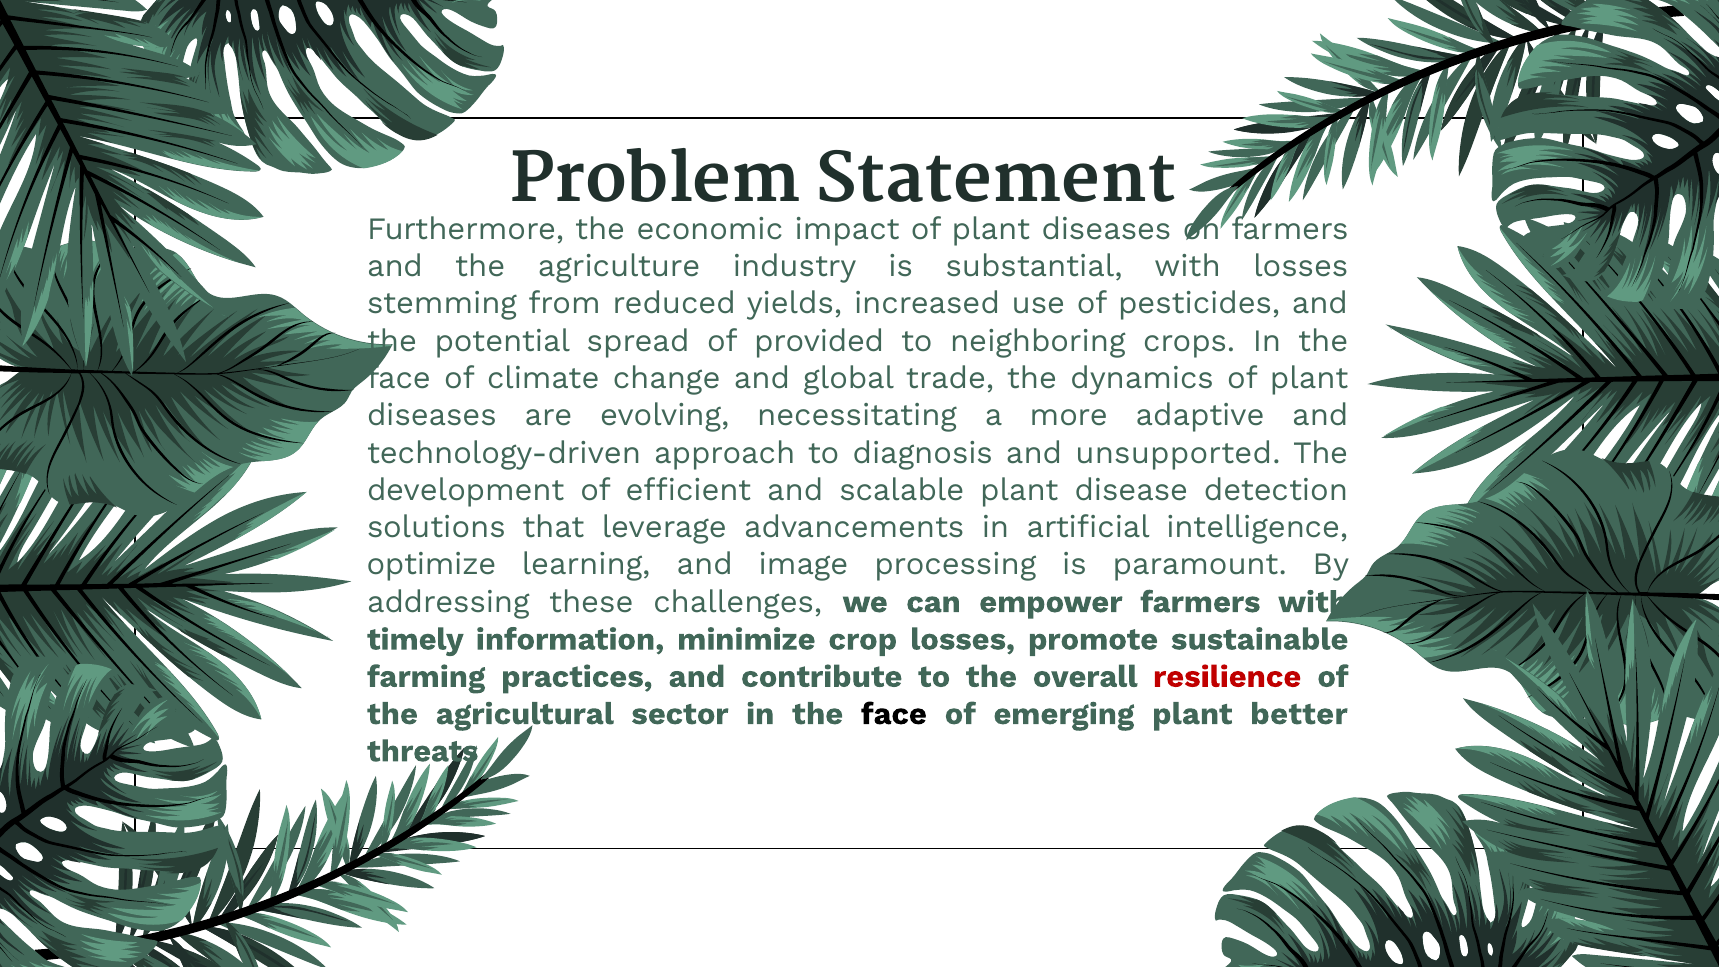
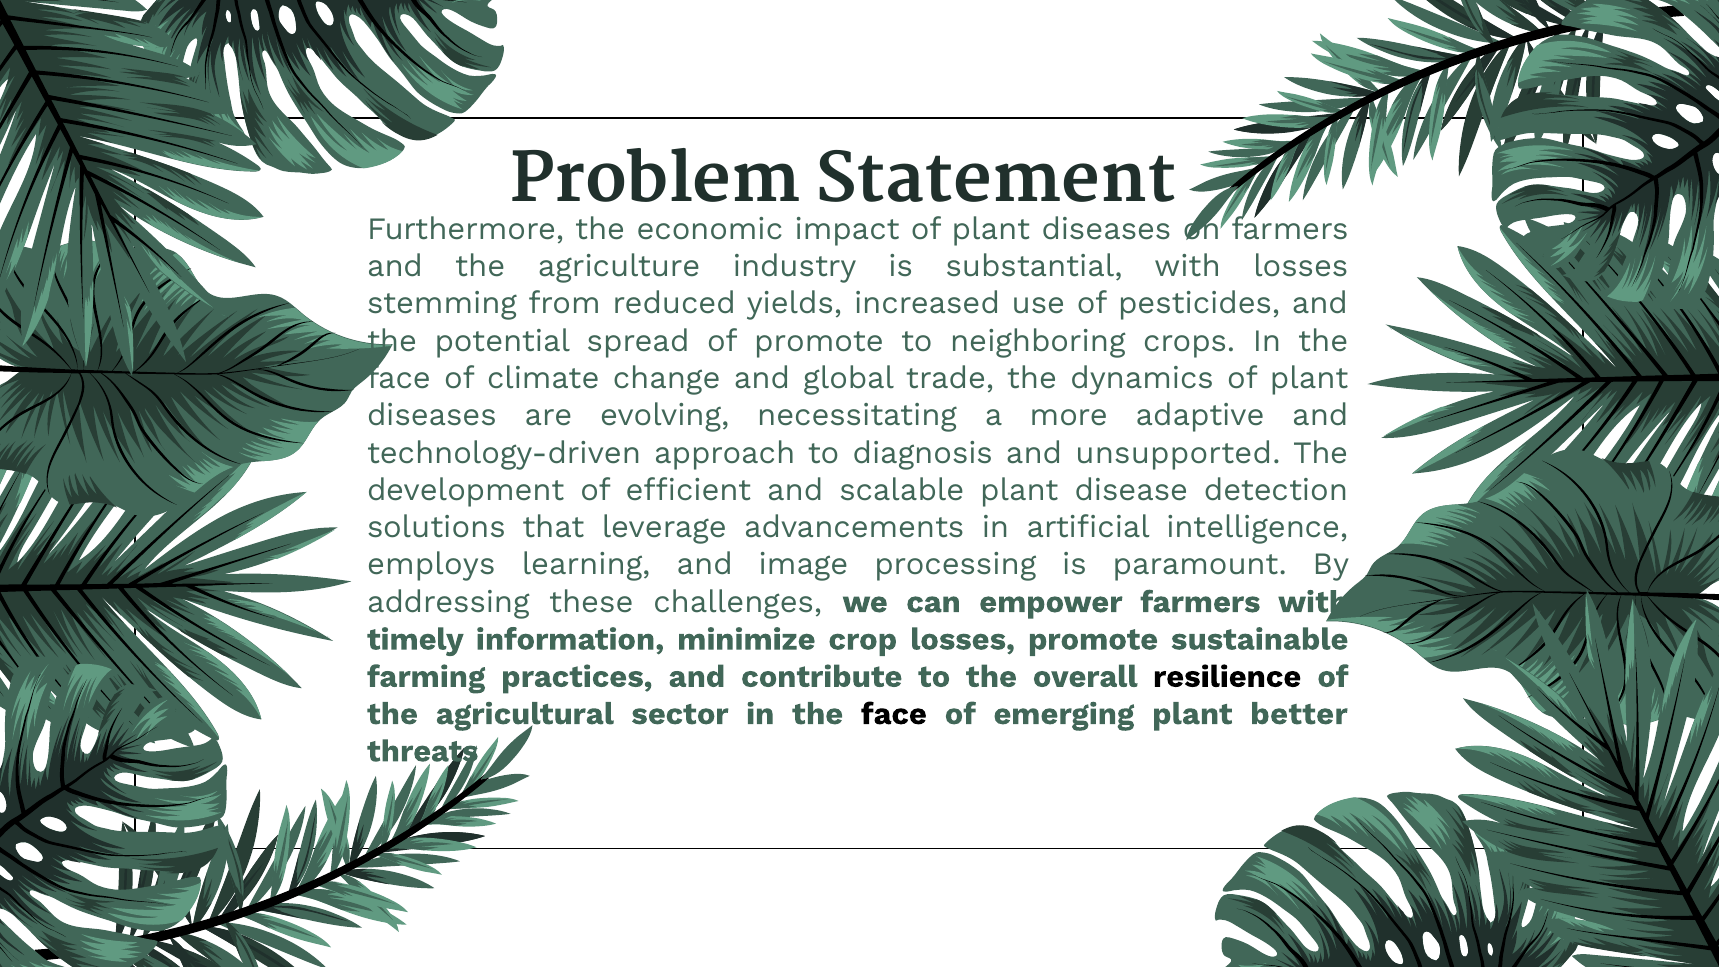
of provided: provided -> promote
optimize: optimize -> employs
resilience colour: red -> black
